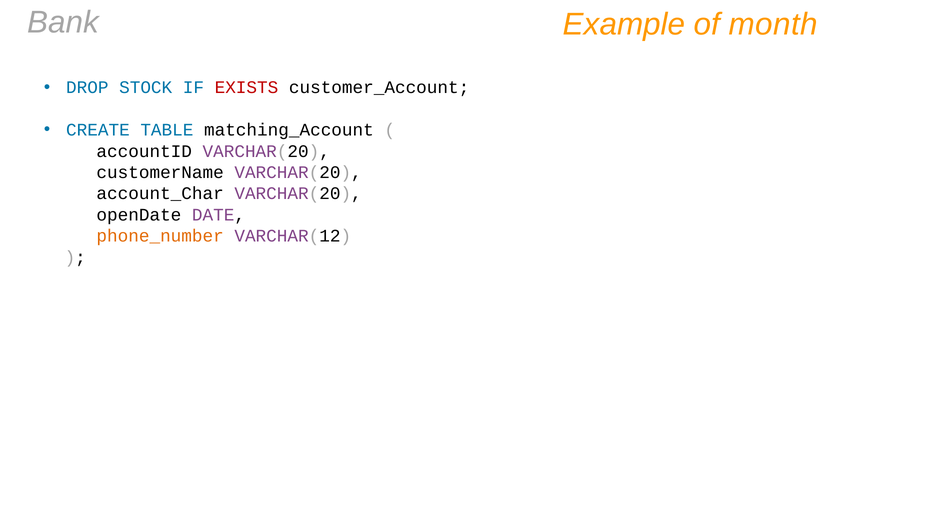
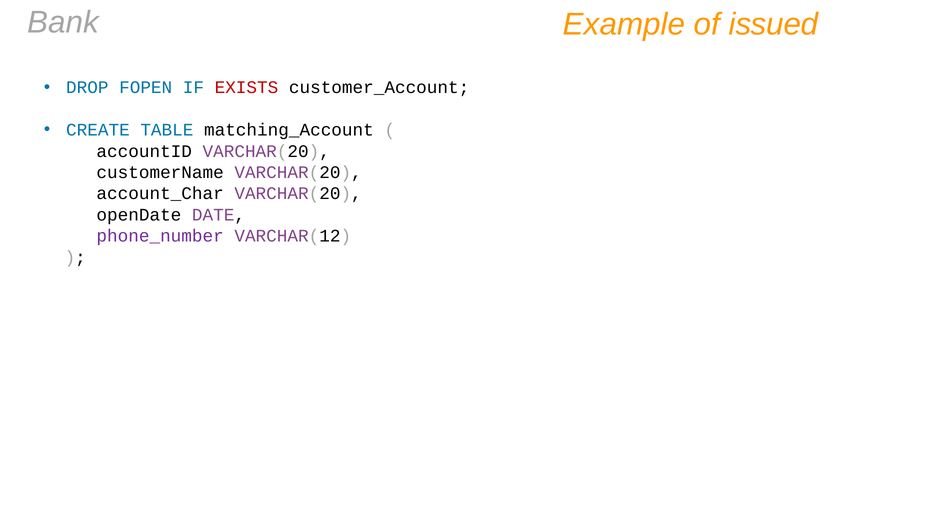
month: month -> issued
STOCK: STOCK -> FOPEN
phone_number colour: orange -> purple
